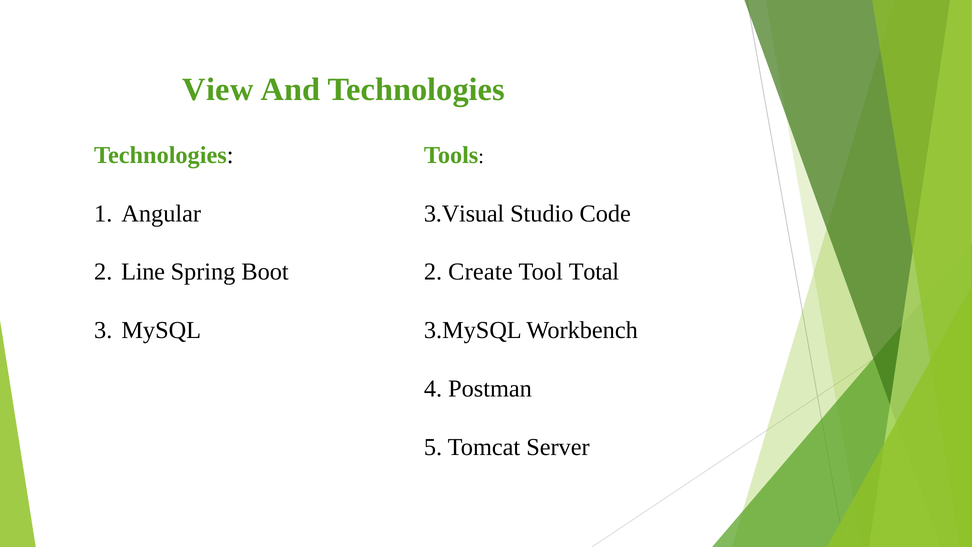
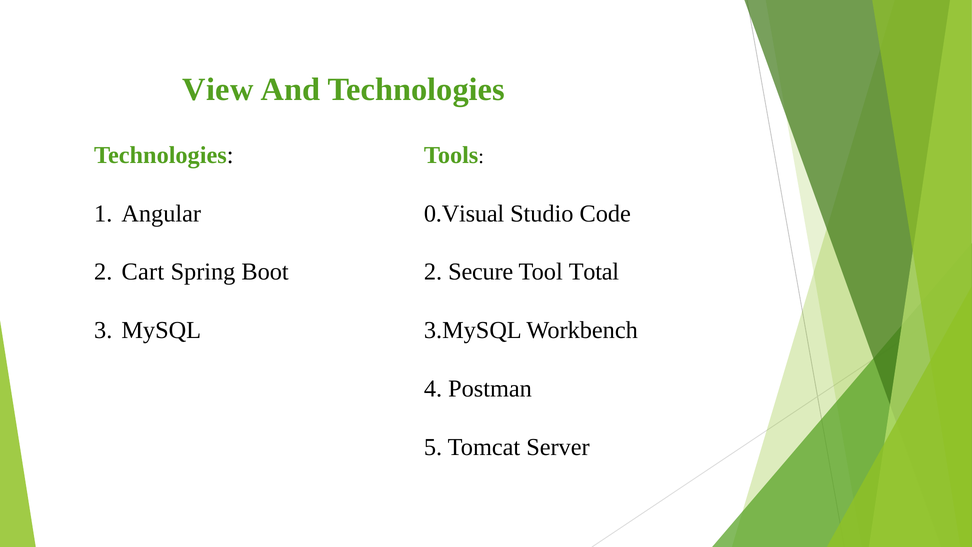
3.Visual: 3.Visual -> 0.Visual
Line: Line -> Cart
Create: Create -> Secure
